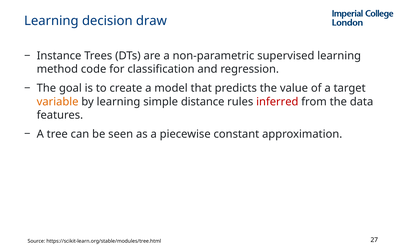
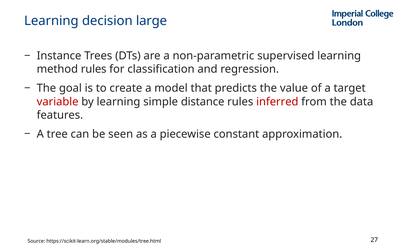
draw: draw -> large
method code: code -> rules
variable colour: orange -> red
